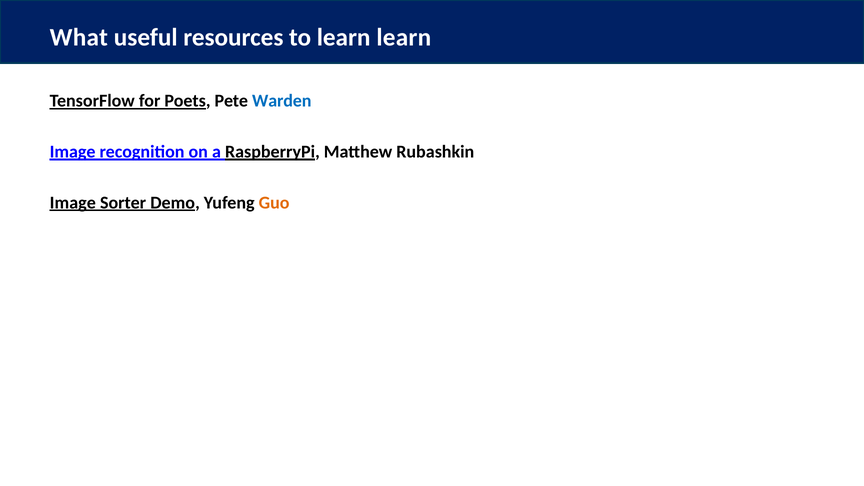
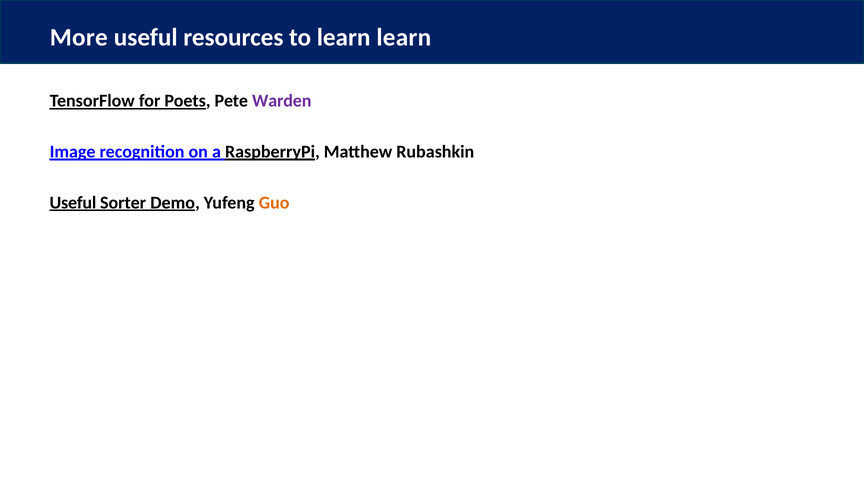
What: What -> More
Warden colour: blue -> purple
Image at (73, 203): Image -> Useful
